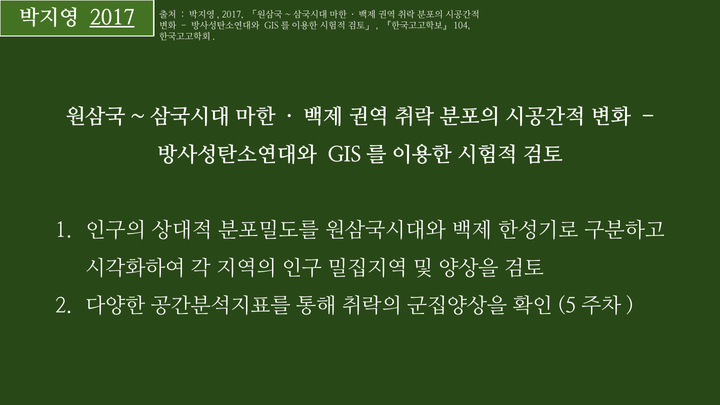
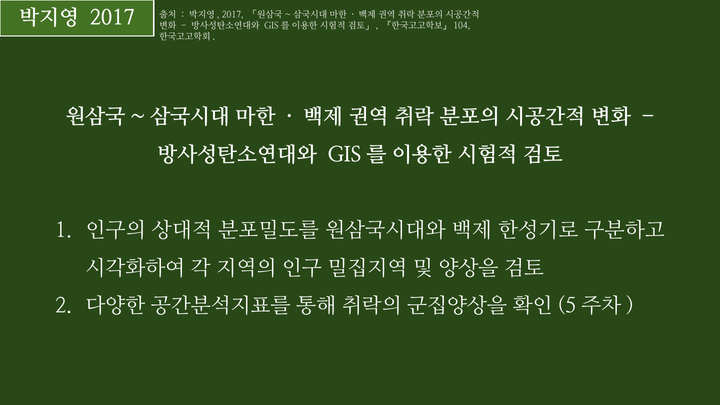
2017 at (112, 18) underline: present -> none
